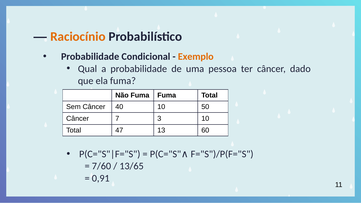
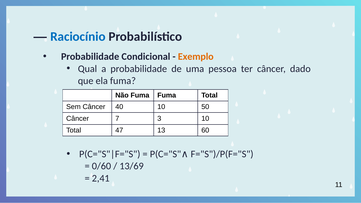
Raciocínio colour: orange -> blue
7/60: 7/60 -> 0/60
13/65: 13/65 -> 13/69
0,91: 0,91 -> 2,41
